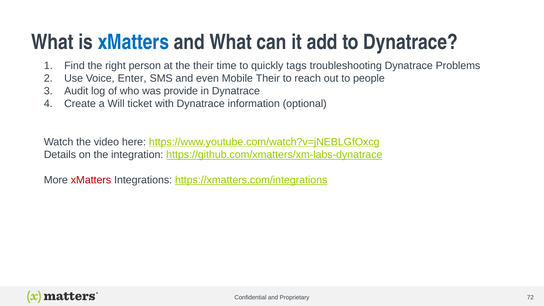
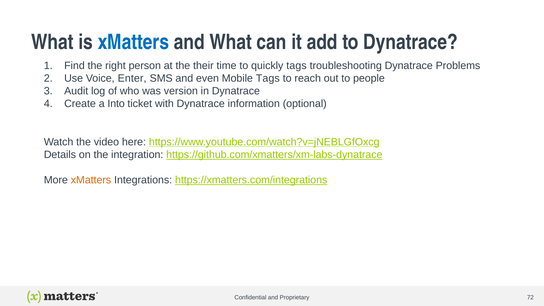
Mobile Their: Their -> Tags
provide: provide -> version
Will: Will -> Into
xMatters at (91, 180) colour: red -> orange
